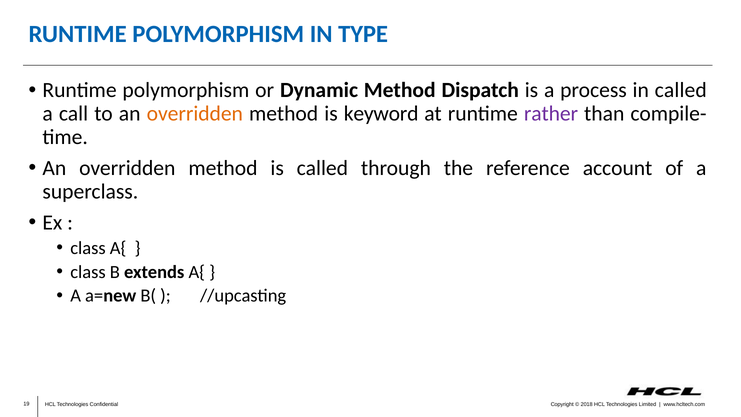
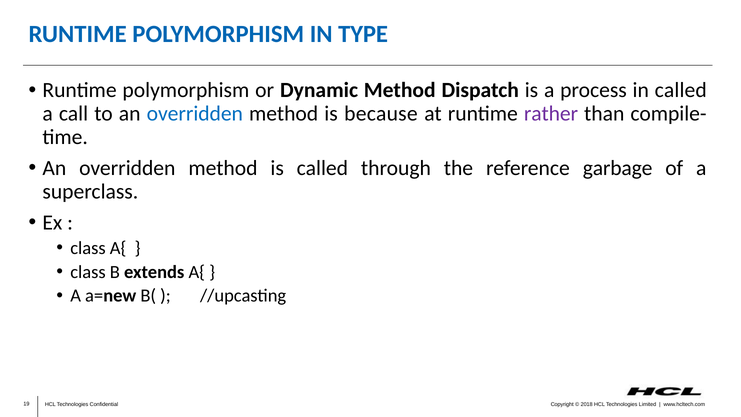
overridden at (195, 114) colour: orange -> blue
keyword: keyword -> because
account: account -> garbage
